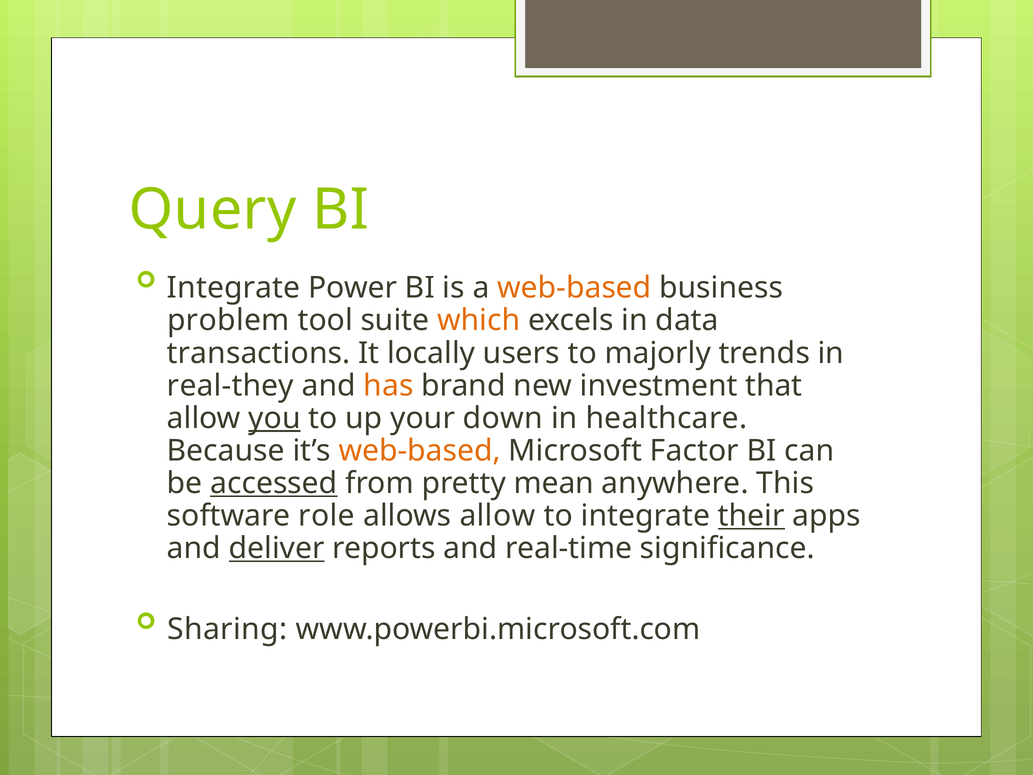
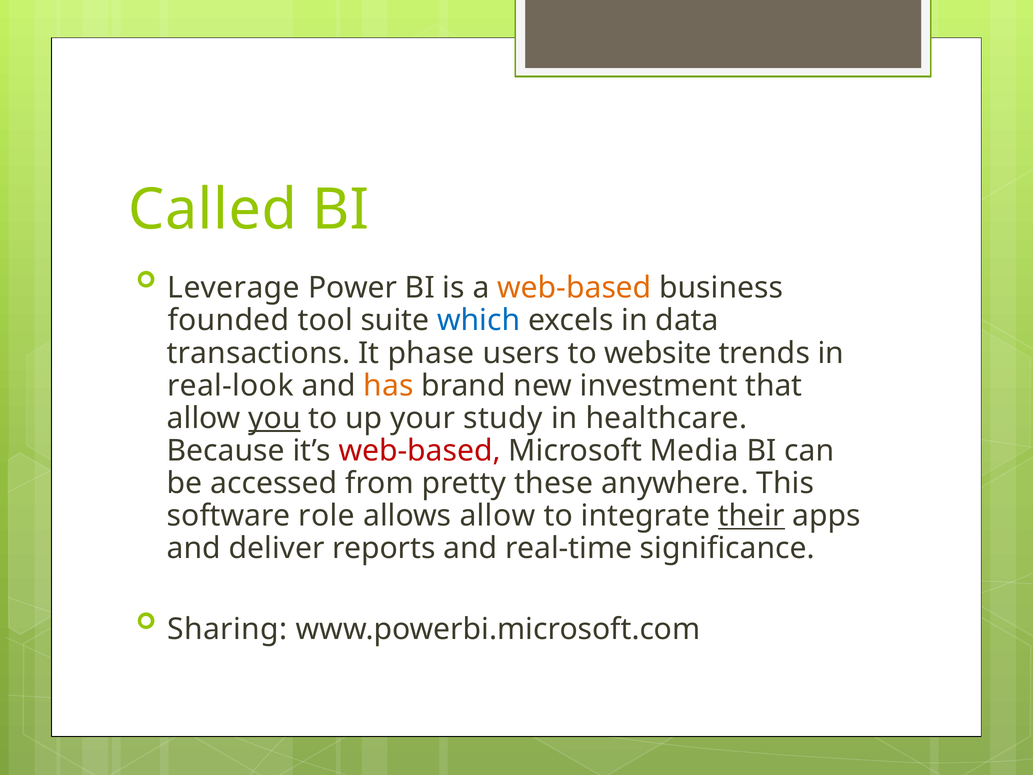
Query: Query -> Called
Integrate at (234, 288): Integrate -> Leverage
problem: problem -> founded
which colour: orange -> blue
locally: locally -> phase
majorly: majorly -> website
real-they: real-they -> real-look
down: down -> study
web-based at (420, 451) colour: orange -> red
Factor: Factor -> Media
accessed underline: present -> none
mean: mean -> these
deliver underline: present -> none
